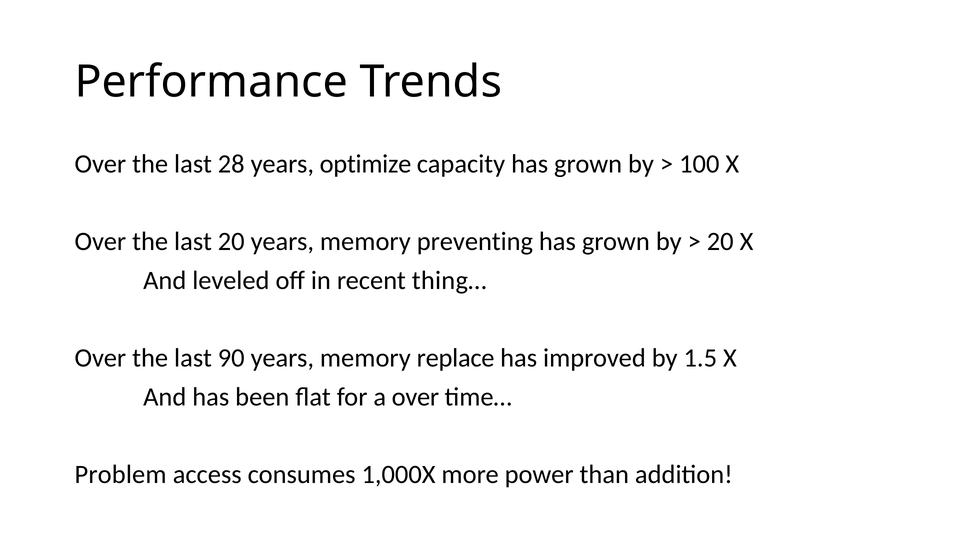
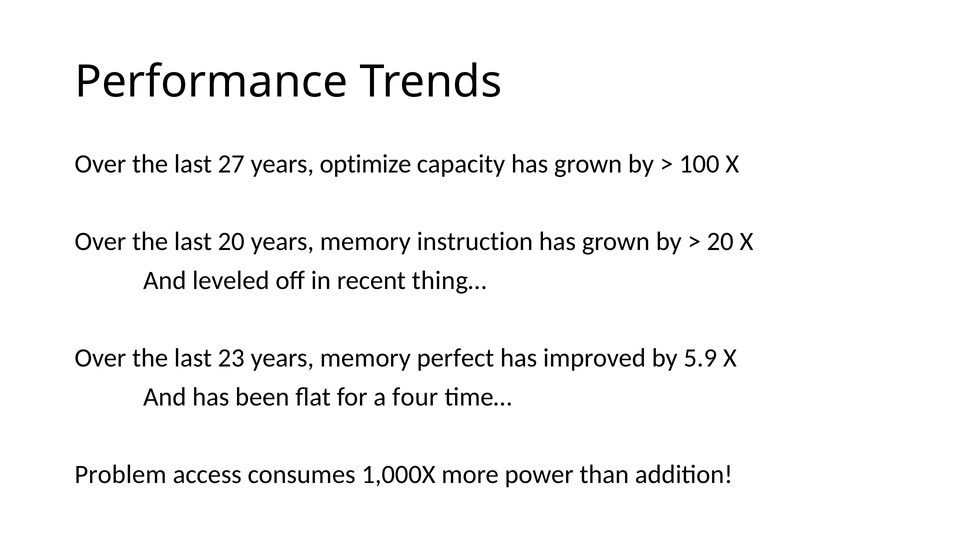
28: 28 -> 27
preventing: preventing -> instruction
90: 90 -> 23
replace: replace -> perfect
1.5: 1.5 -> 5.9
a over: over -> four
